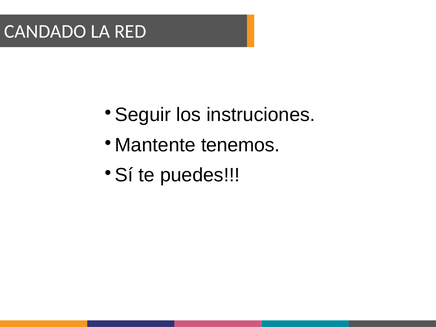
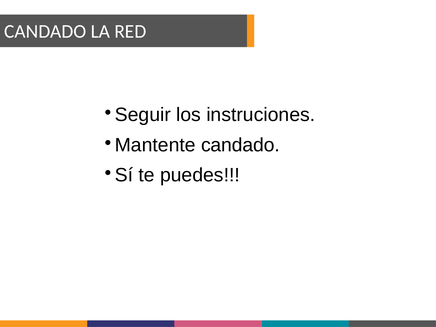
Mantente tenemos: tenemos -> candado
